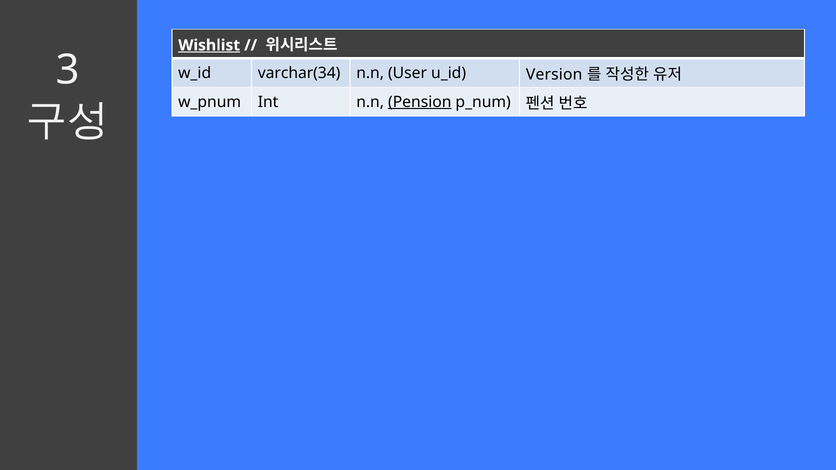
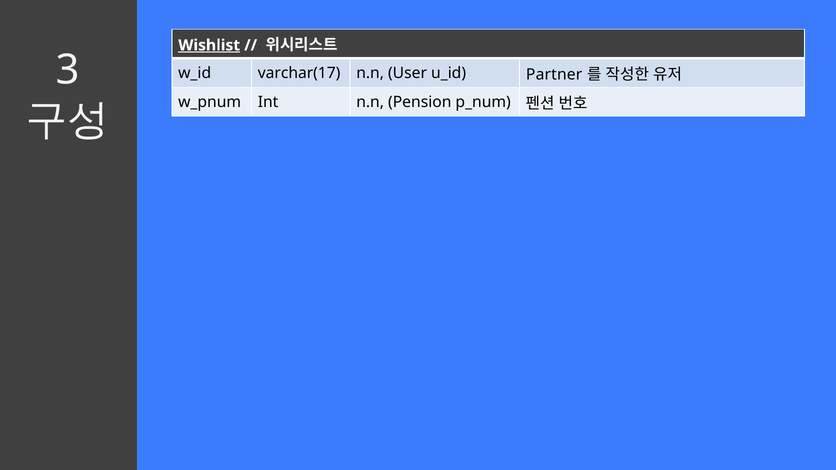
varchar(34: varchar(34 -> varchar(17
Version: Version -> Partner
Pension underline: present -> none
